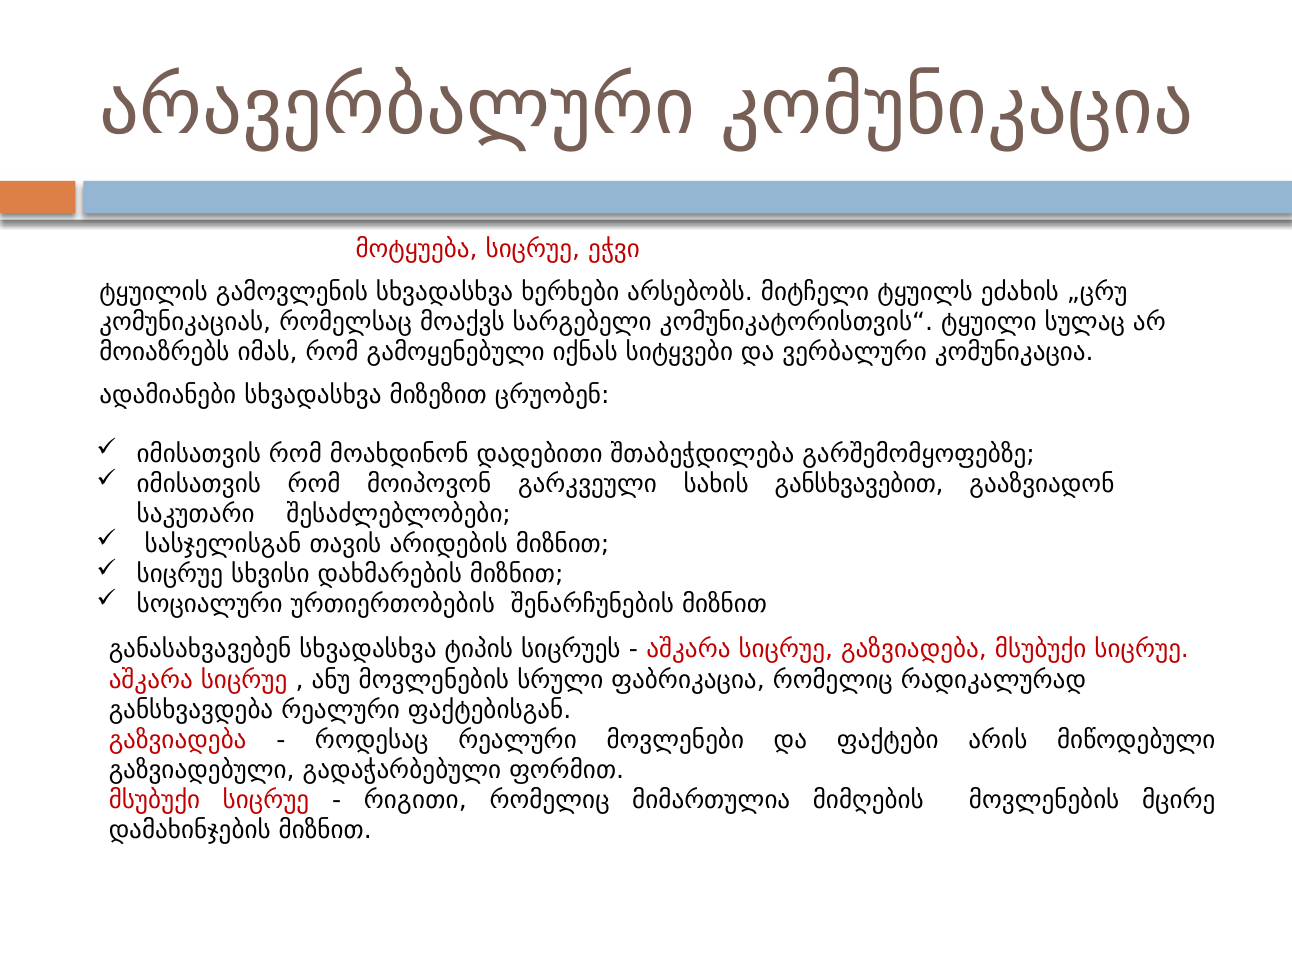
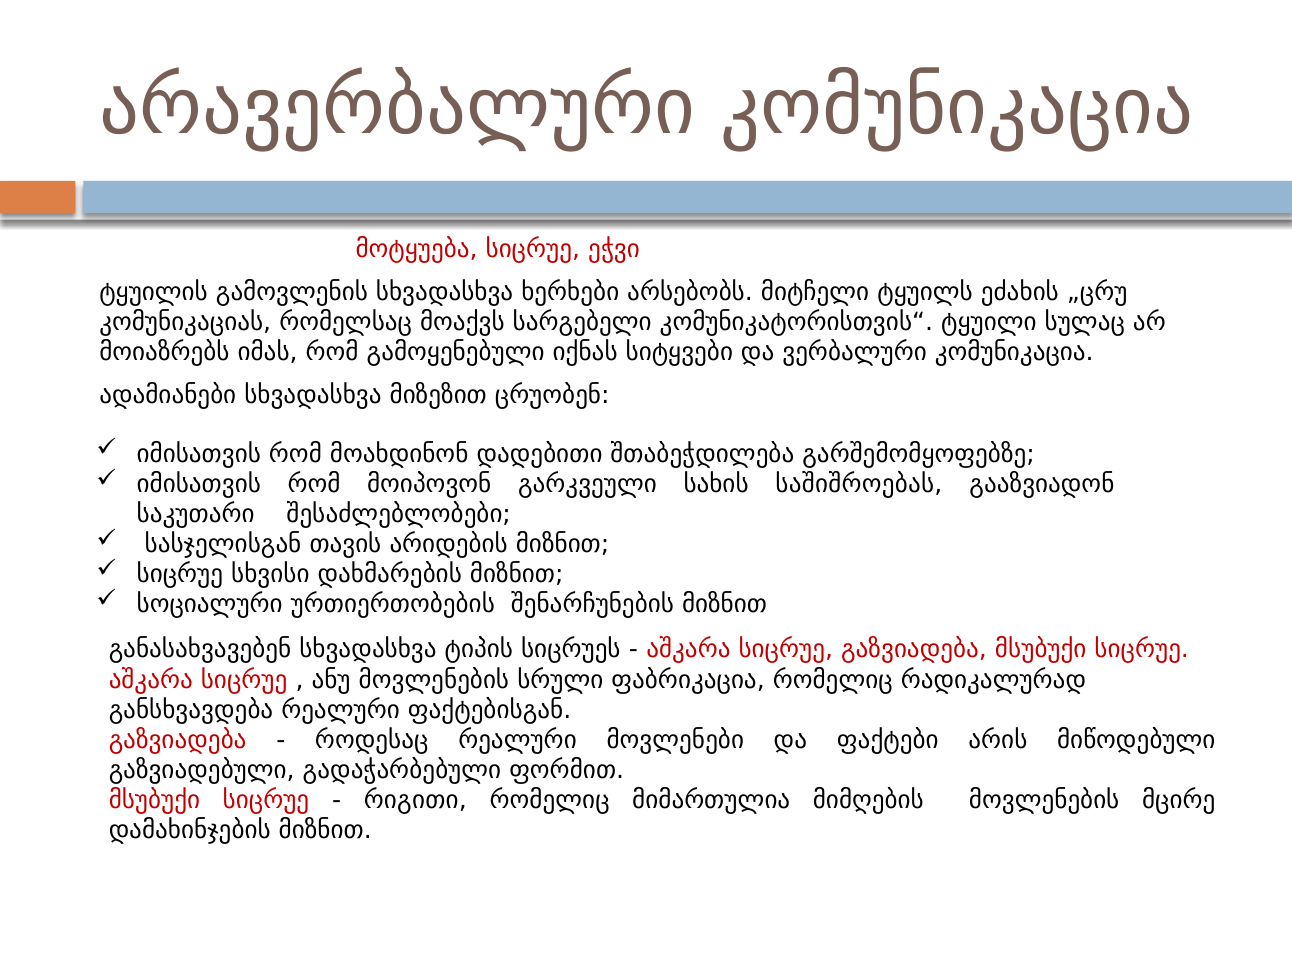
განსხვავებით: განსხვავებით -> საშიშროებას
